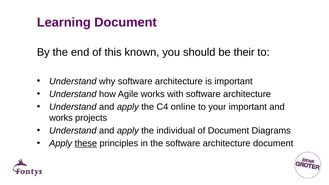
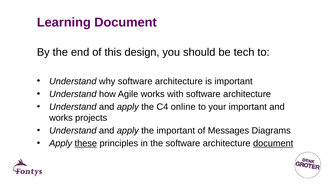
known: known -> design
their: their -> tech
the individual: individual -> important
of Document: Document -> Messages
document at (273, 143) underline: none -> present
